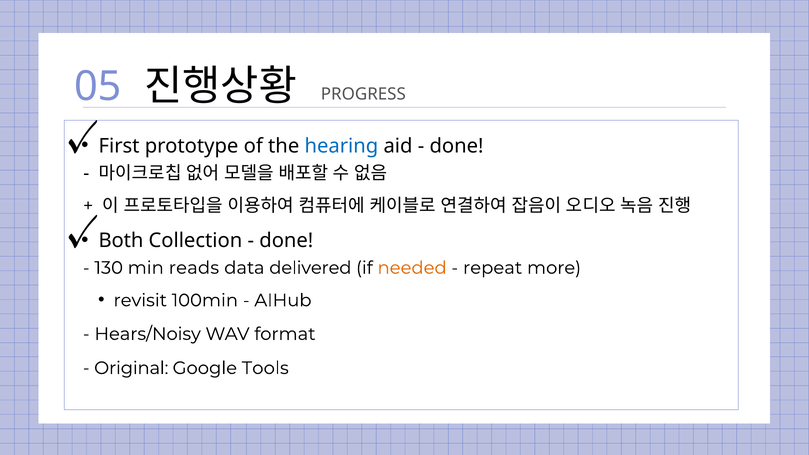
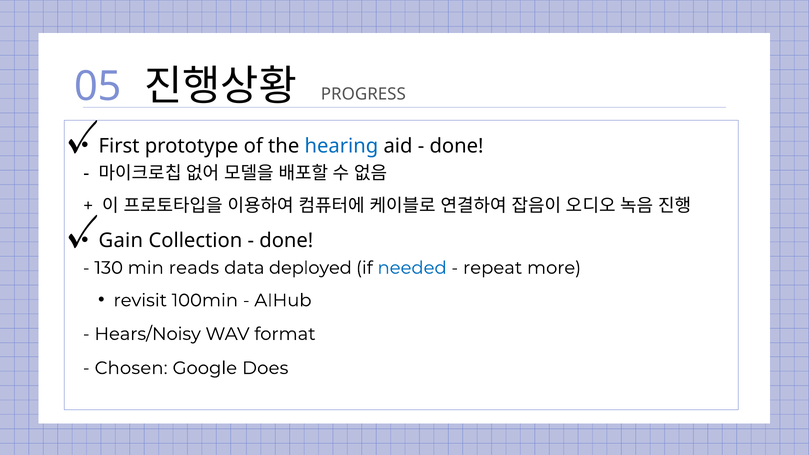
Both: Both -> Gain
delivered: delivered -> deployed
needed colour: orange -> blue
Original: Original -> Chosen
Tools: Tools -> Does
